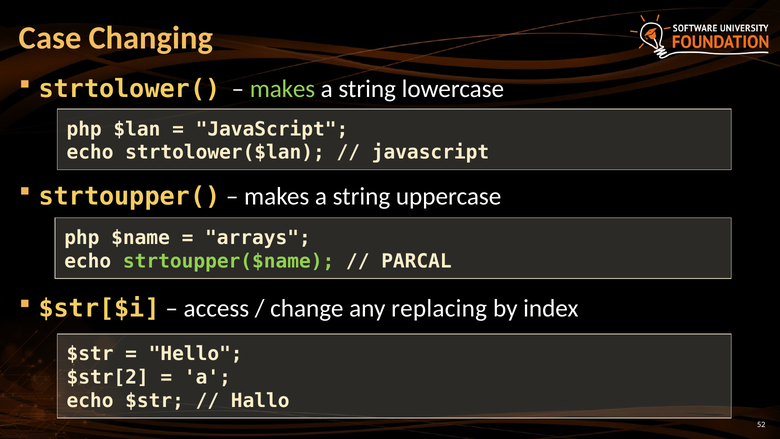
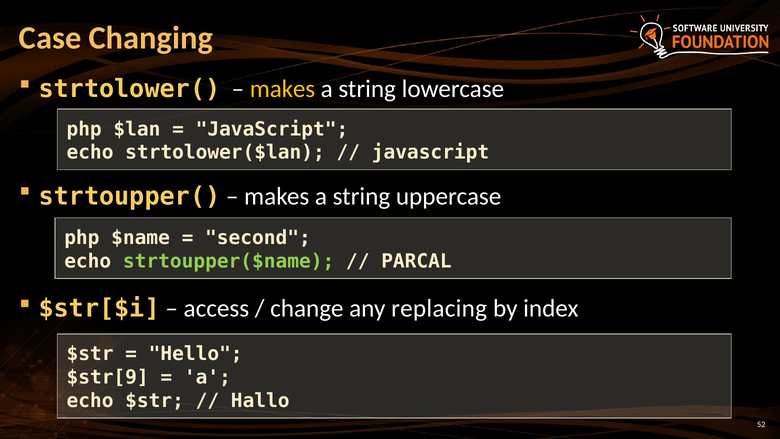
makes at (283, 89) colour: light green -> yellow
arrays: arrays -> second
$str[2: $str[2 -> $str[9
